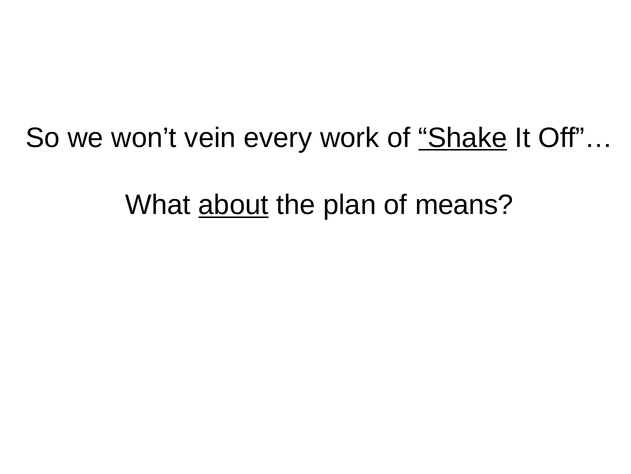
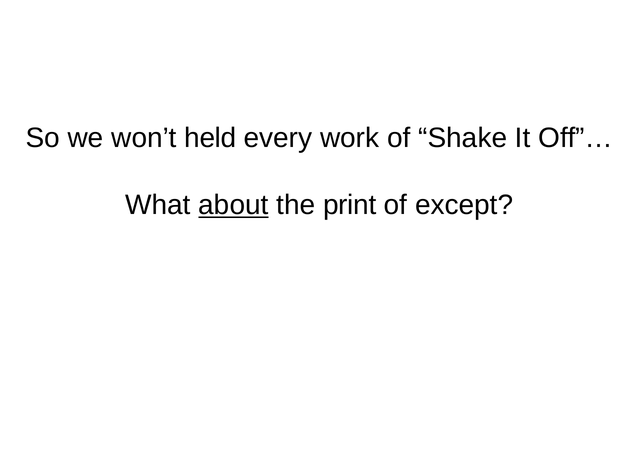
vein: vein -> held
Shake underline: present -> none
plan: plan -> print
means: means -> except
